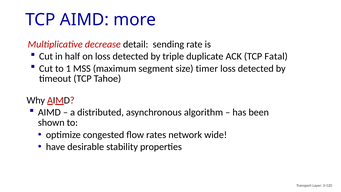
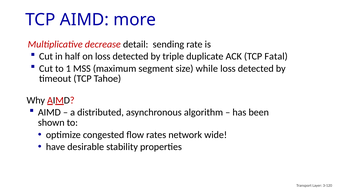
timer: timer -> while
